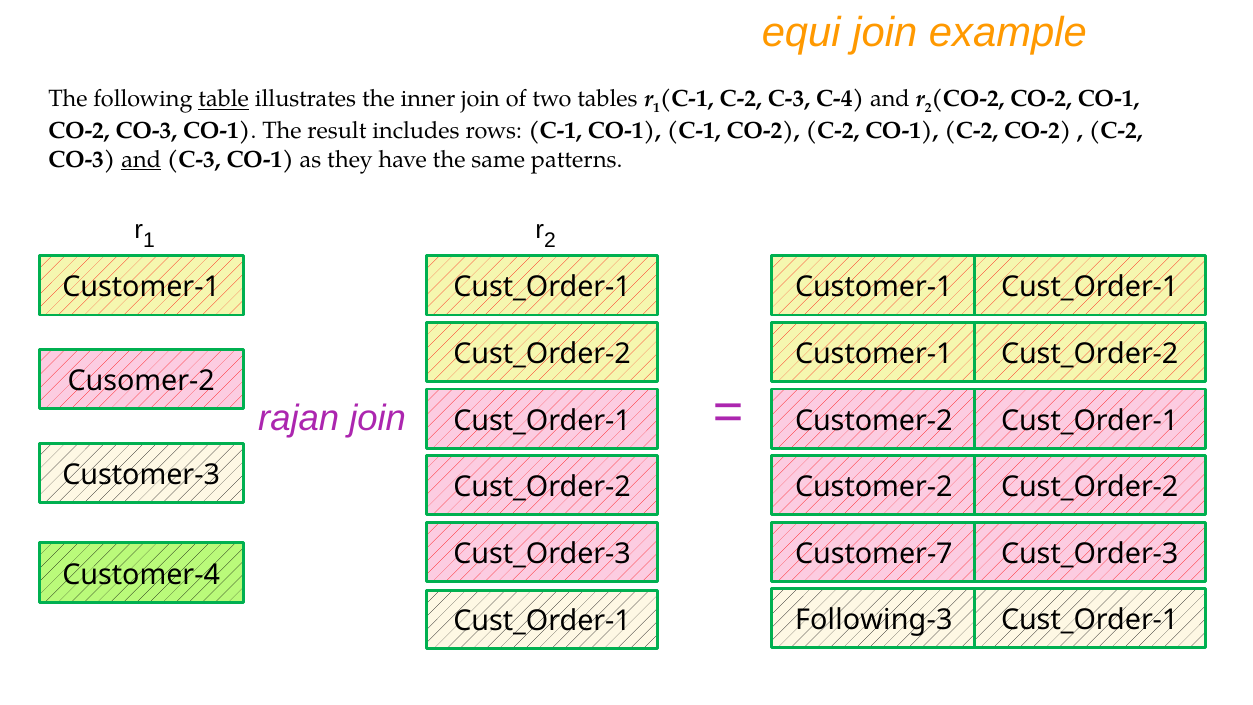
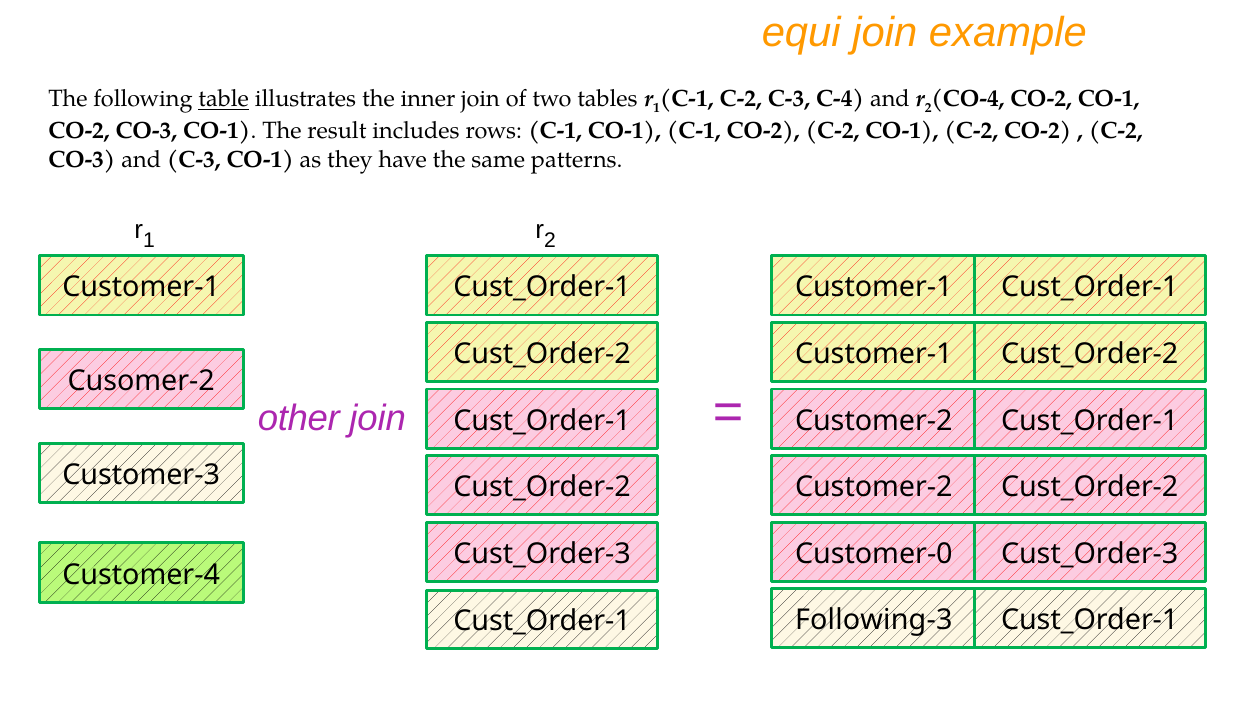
CO-2 at (968, 99): CO-2 -> CO-4
and at (141, 159) underline: present -> none
rajan: rajan -> other
Customer-7: Customer-7 -> Customer-0
